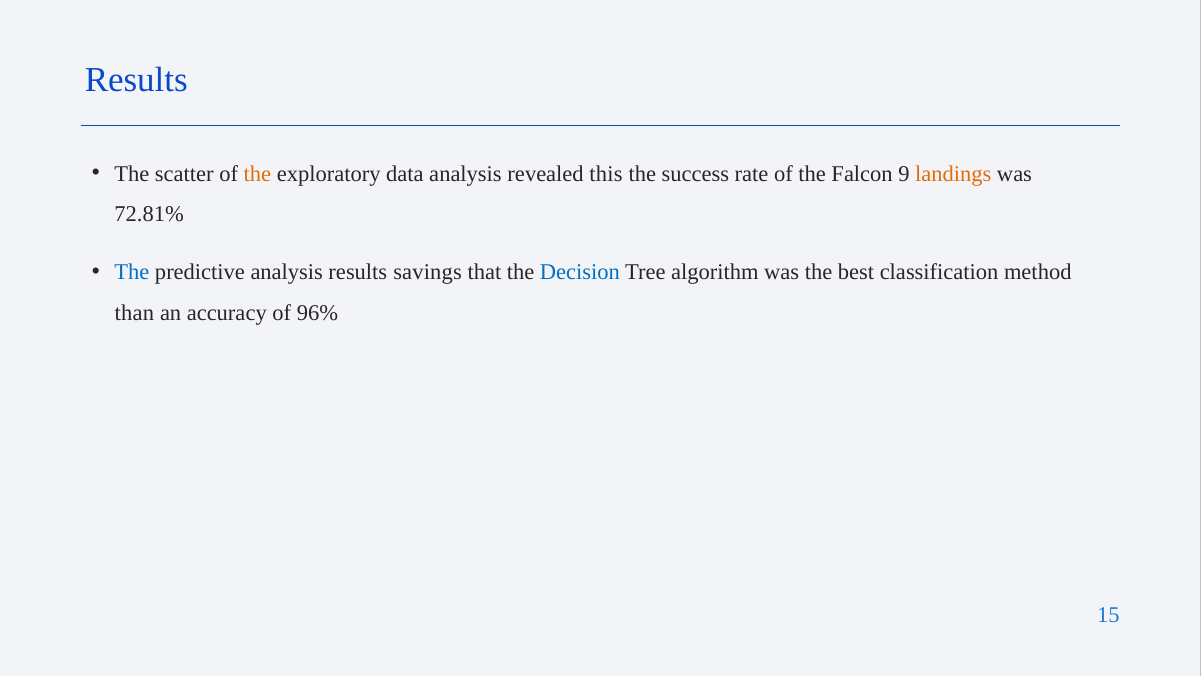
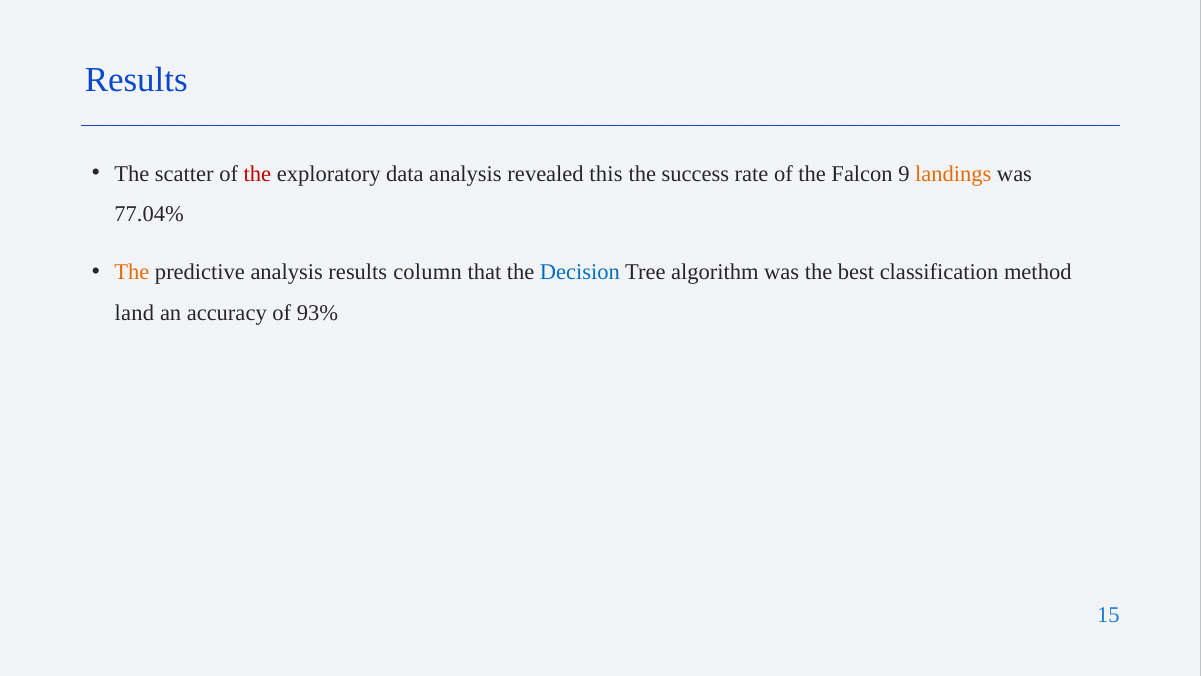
the at (257, 174) colour: orange -> red
72.81%: 72.81% -> 77.04%
The at (132, 272) colour: blue -> orange
savings: savings -> column
than: than -> land
96%: 96% -> 93%
